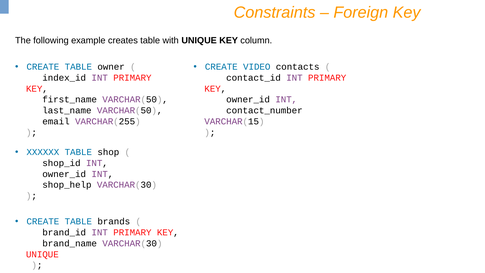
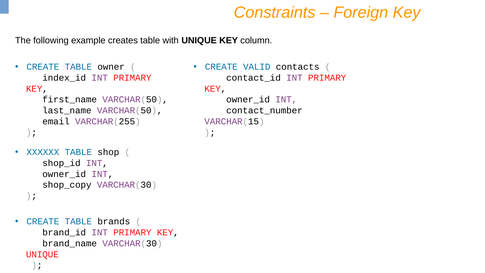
VIDEO: VIDEO -> VALID
shop_help: shop_help -> shop_copy
